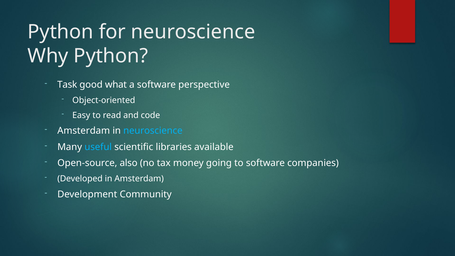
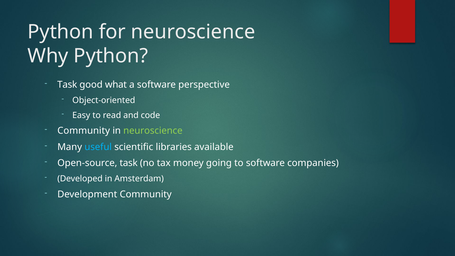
Amsterdam at (84, 131): Amsterdam -> Community
neuroscience at (153, 131) colour: light blue -> light green
Open-source also: also -> task
